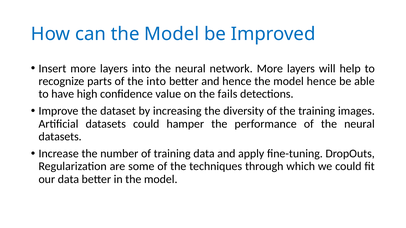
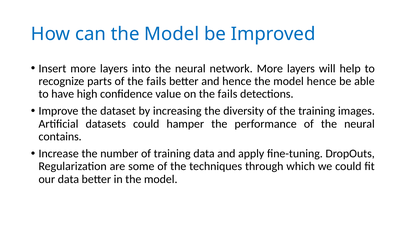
of the into: into -> fails
datasets at (60, 137): datasets -> contains
